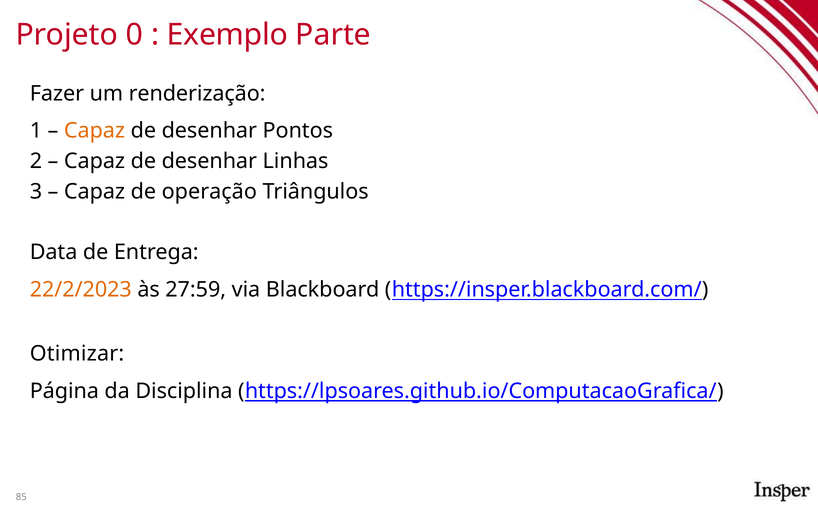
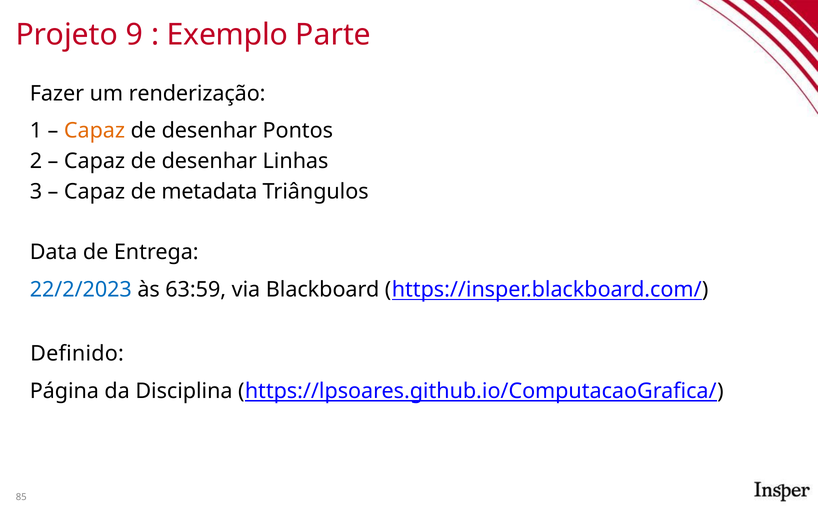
0: 0 -> 9
operação: operação -> metadata
22/2/2023 colour: orange -> blue
27:59: 27:59 -> 63:59
Otimizar: Otimizar -> Definido
